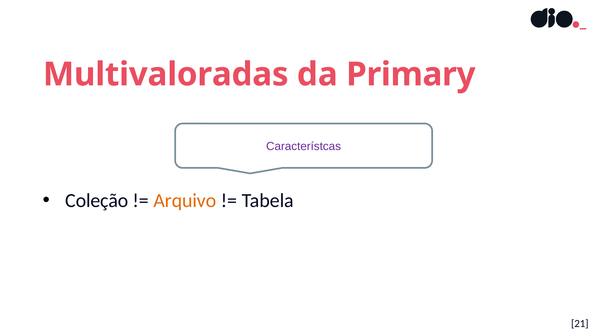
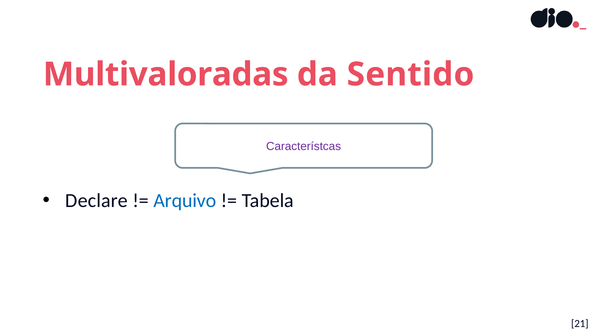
Primary: Primary -> Sentido
Coleção: Coleção -> Declare
Arquivo colour: orange -> blue
